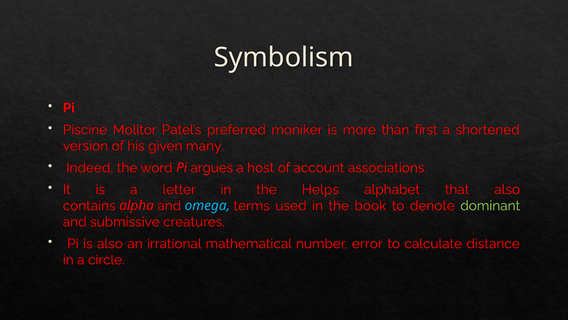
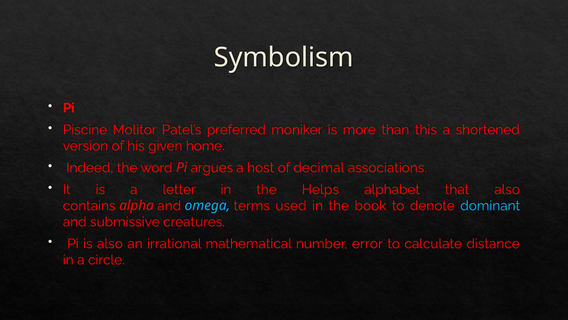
first: first -> this
many: many -> home
account: account -> decimal
dominant colour: light green -> light blue
